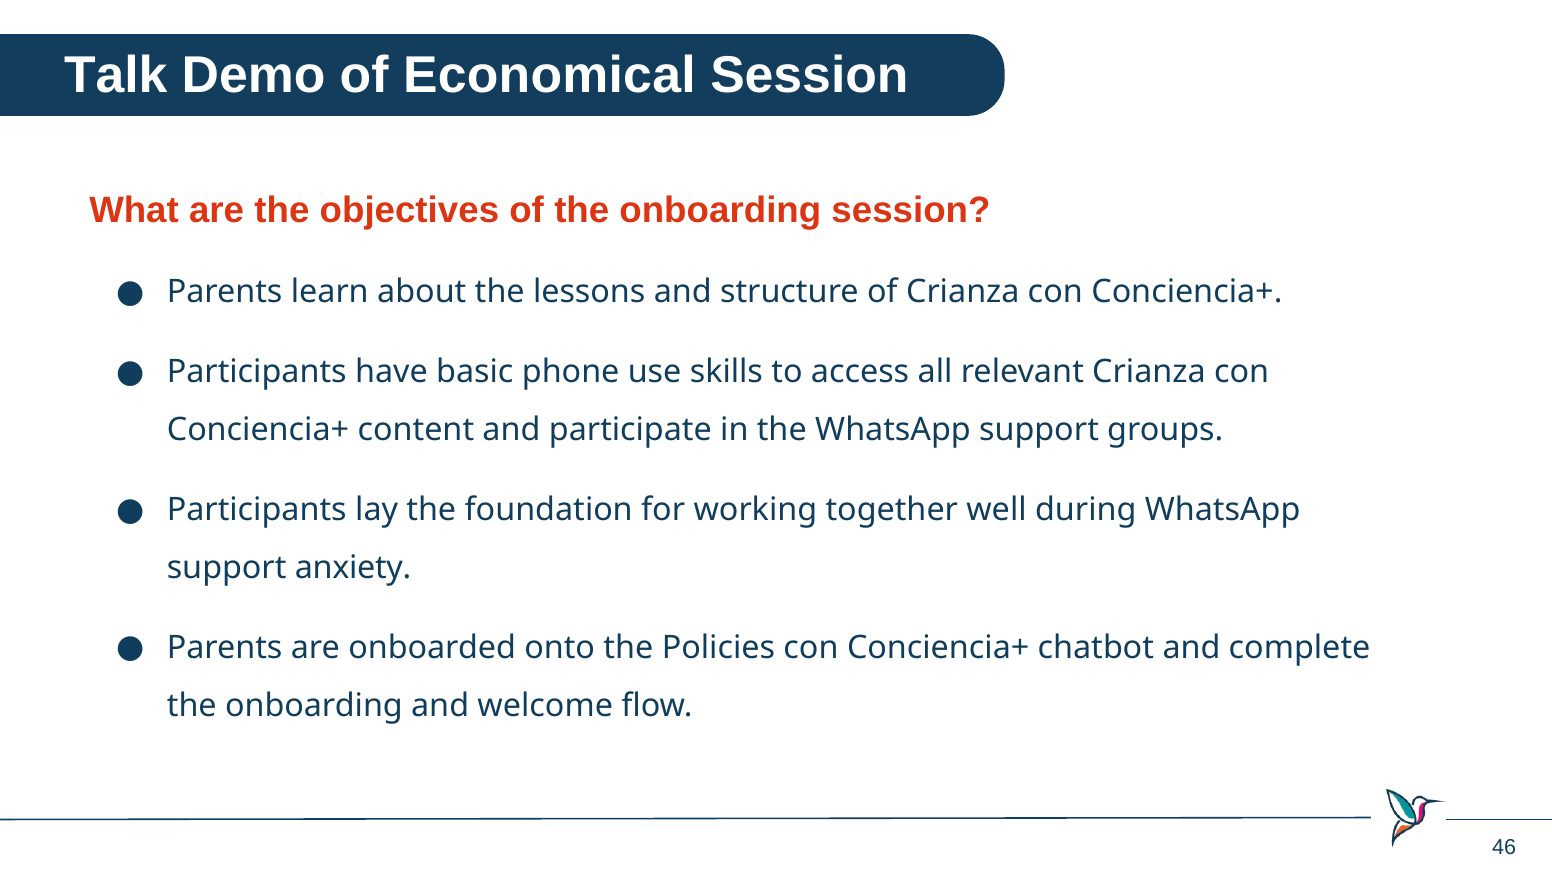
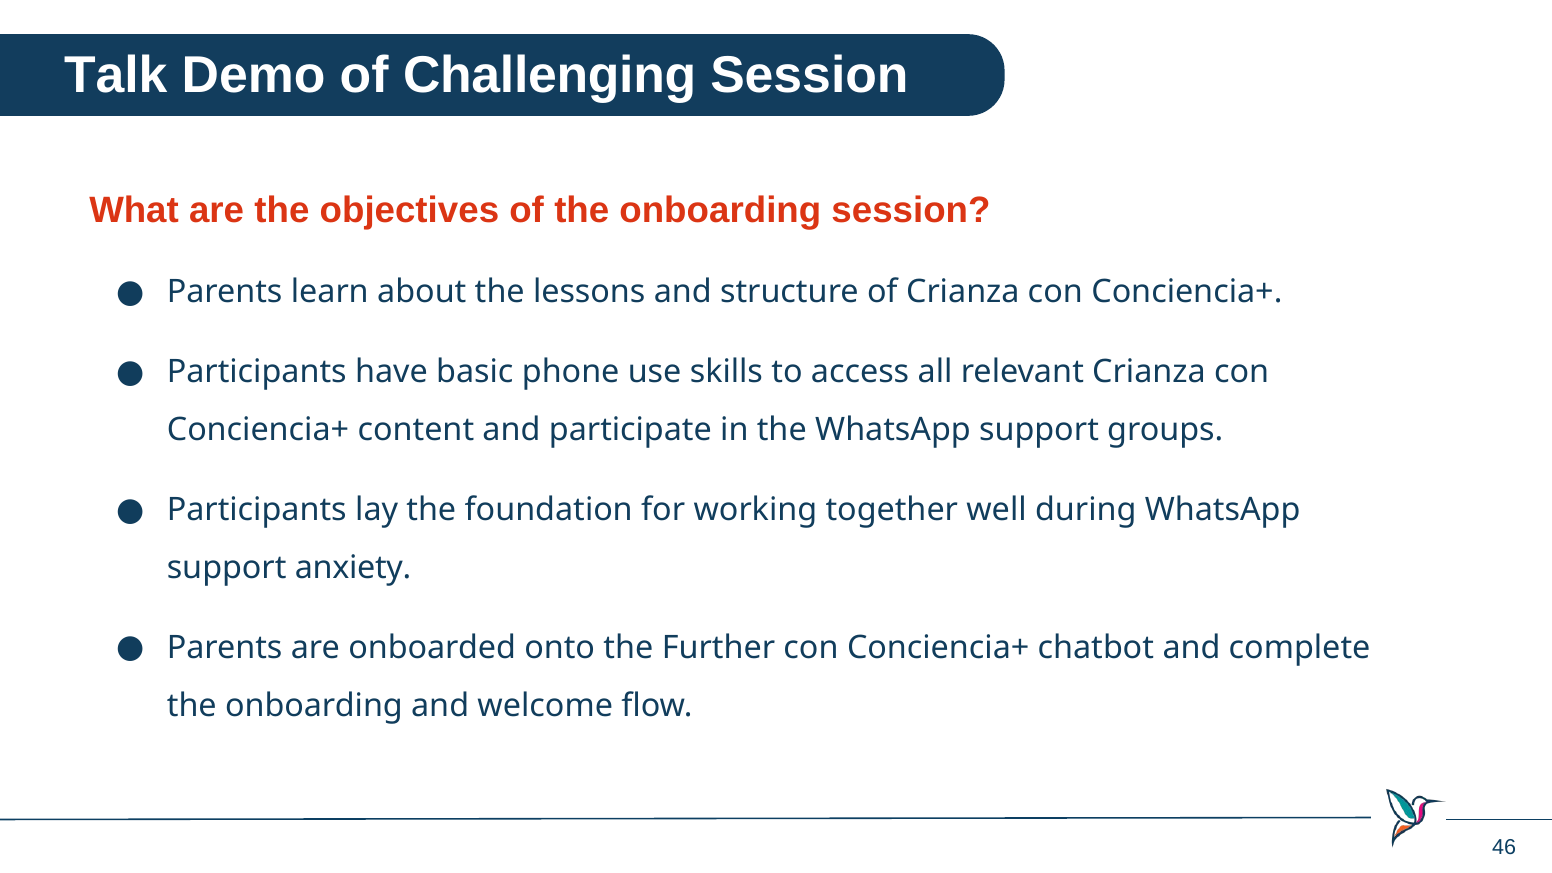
Economical: Economical -> Challenging
Policies: Policies -> Further
